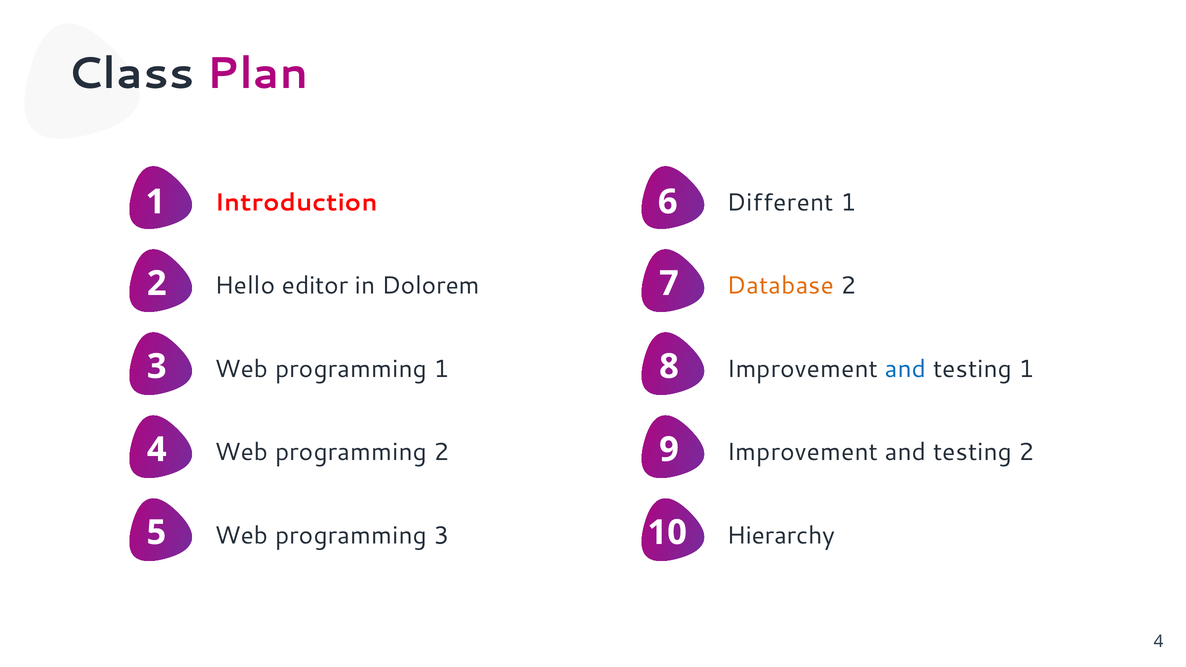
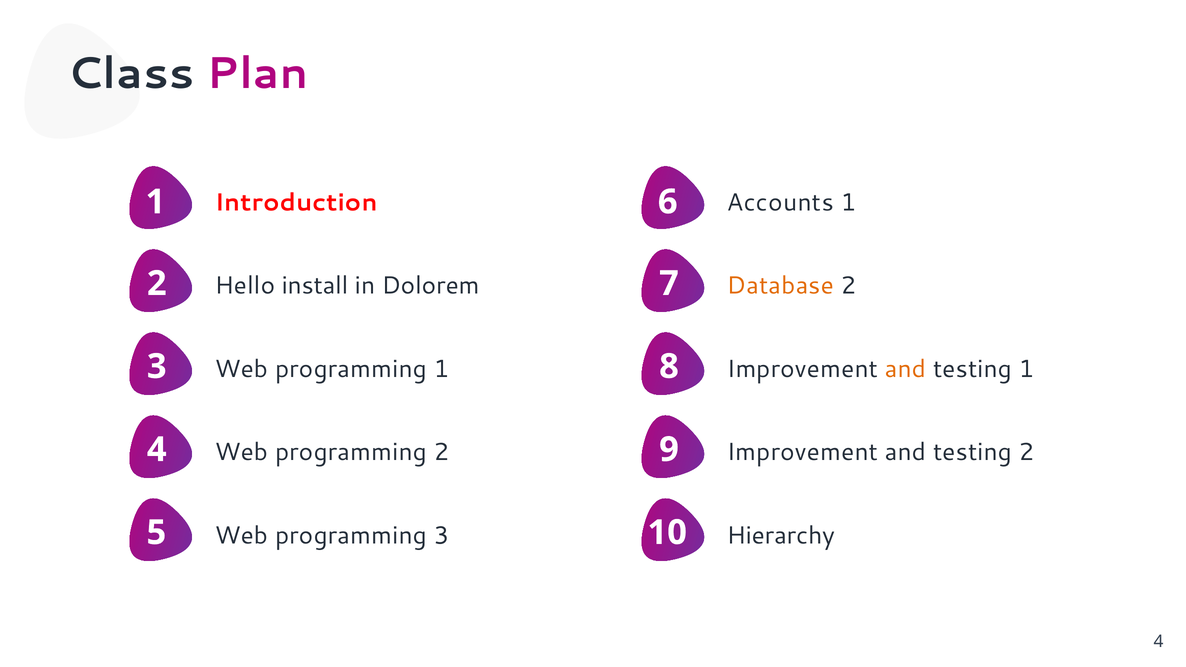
Different: Different -> Accounts
editor: editor -> install
and at (906, 369) colour: blue -> orange
